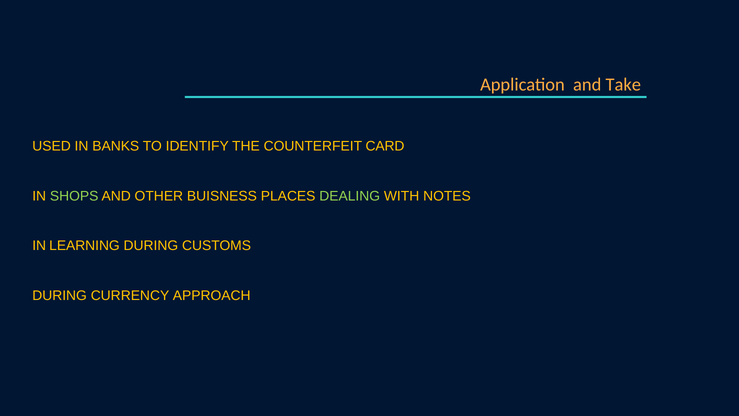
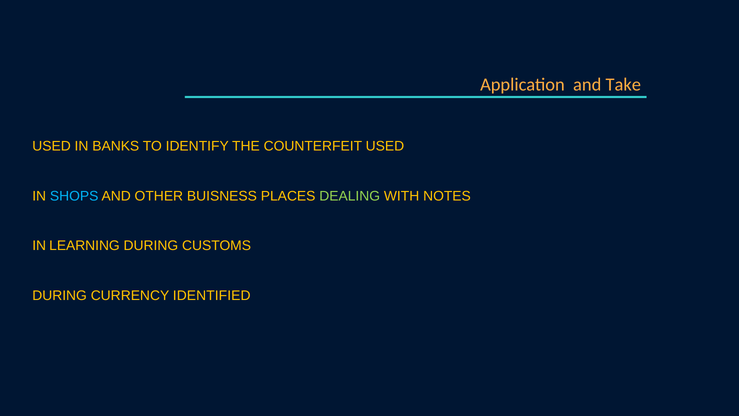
COUNTERFEIT CARD: CARD -> USED
SHOPS colour: light green -> light blue
APPROACH: APPROACH -> IDENTIFIED
